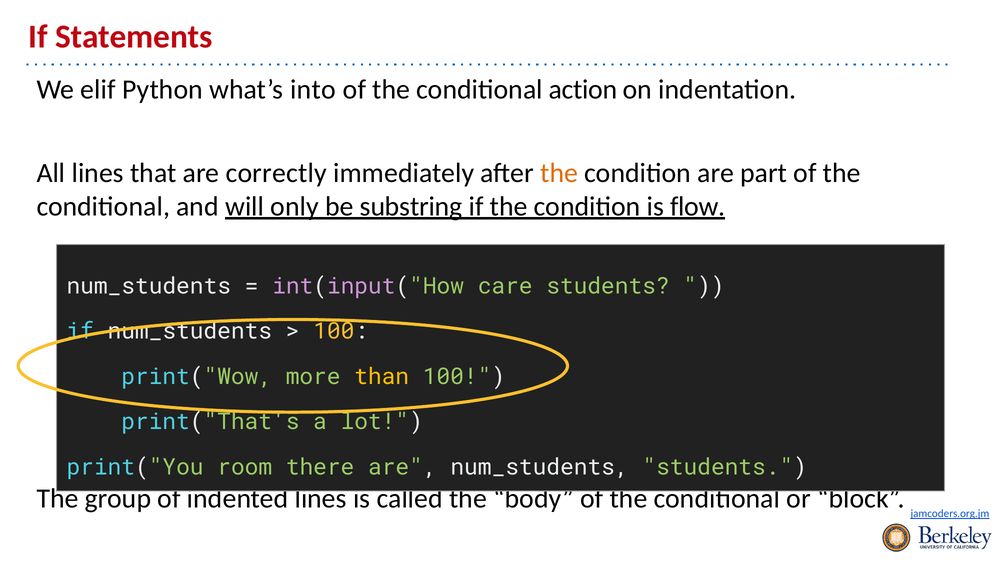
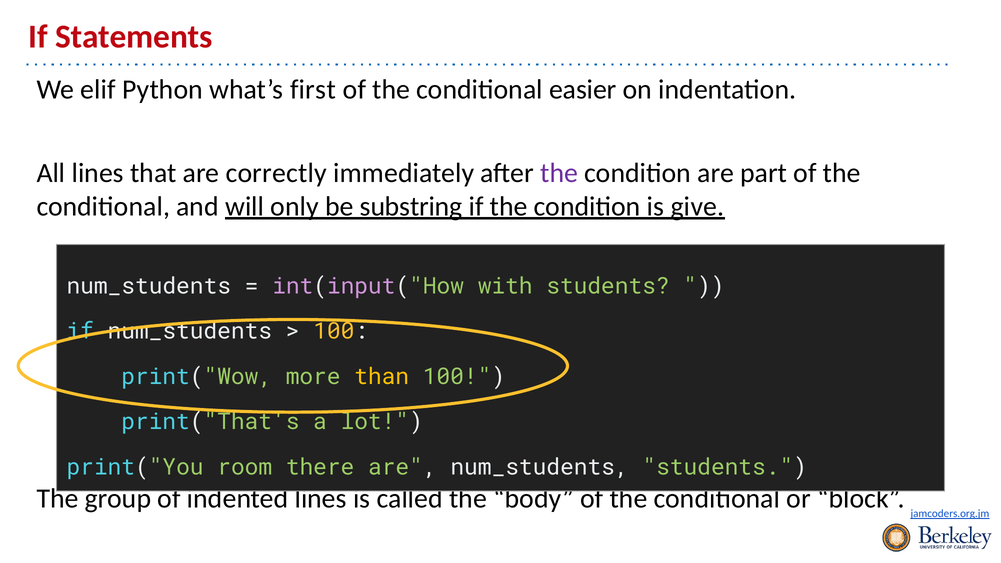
into: into -> first
action: action -> easier
the at (559, 173) colour: orange -> purple
flow: flow -> give
care: care -> with
